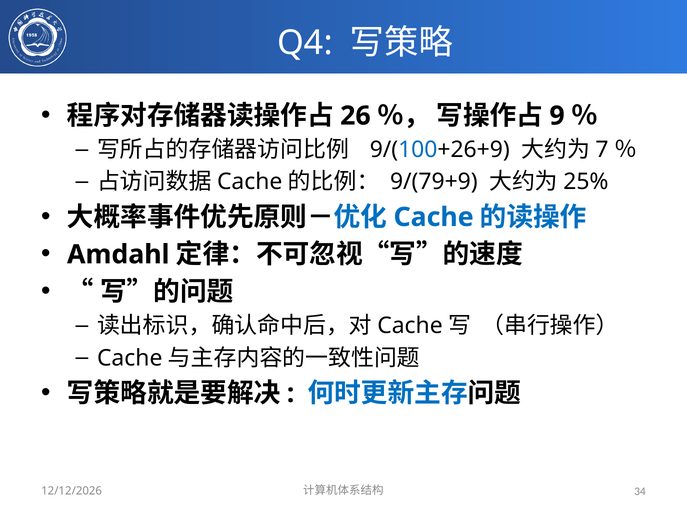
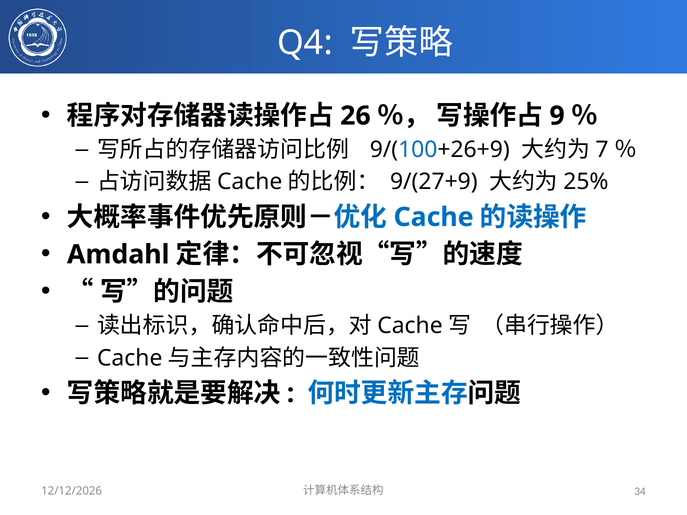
9/(79+9: 9/(79+9 -> 9/(27+9
